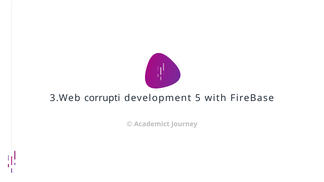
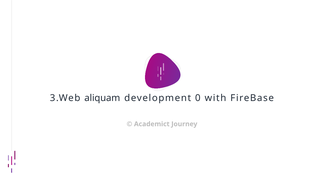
corrupti: corrupti -> aliquam
5: 5 -> 0
